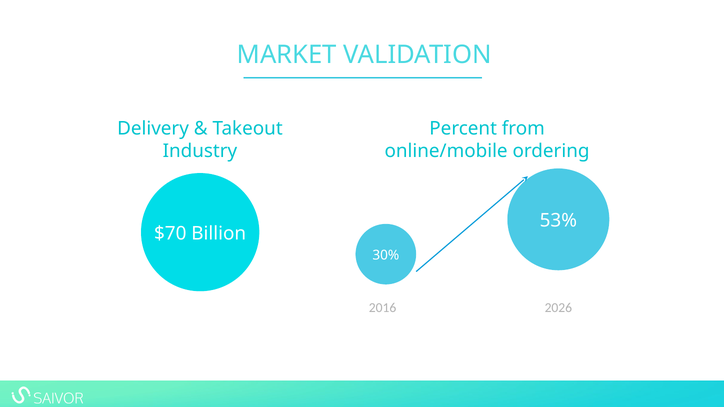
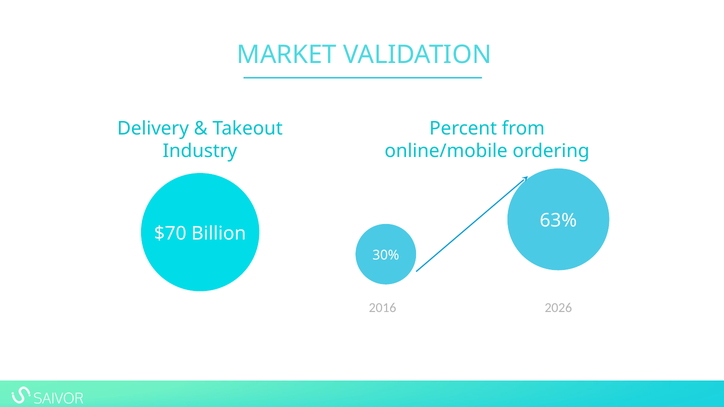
53%: 53% -> 63%
